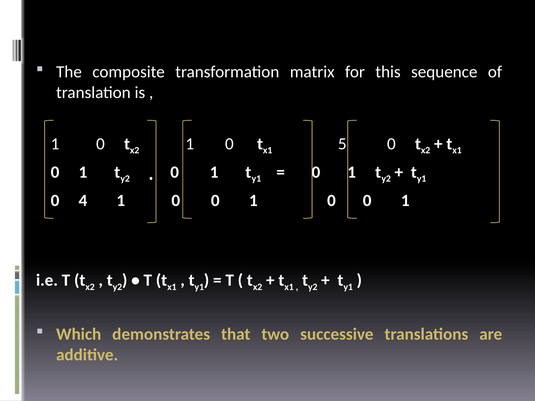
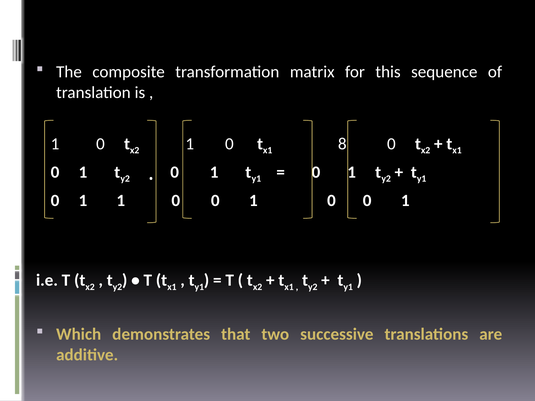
5: 5 -> 8
4 at (83, 201): 4 -> 1
